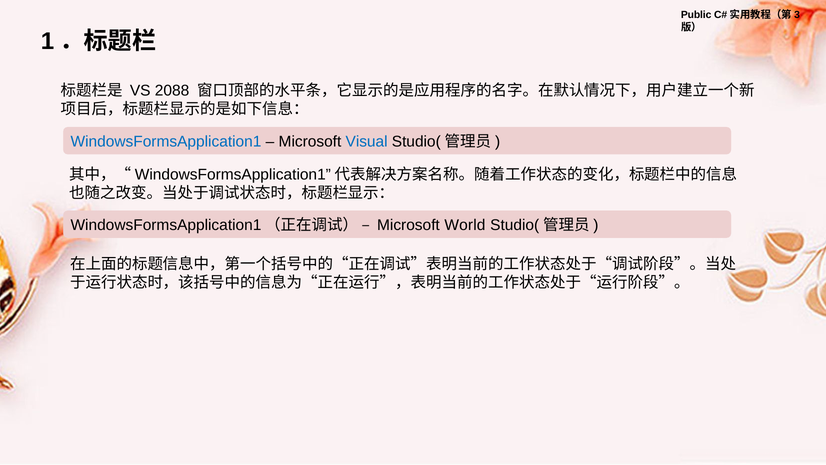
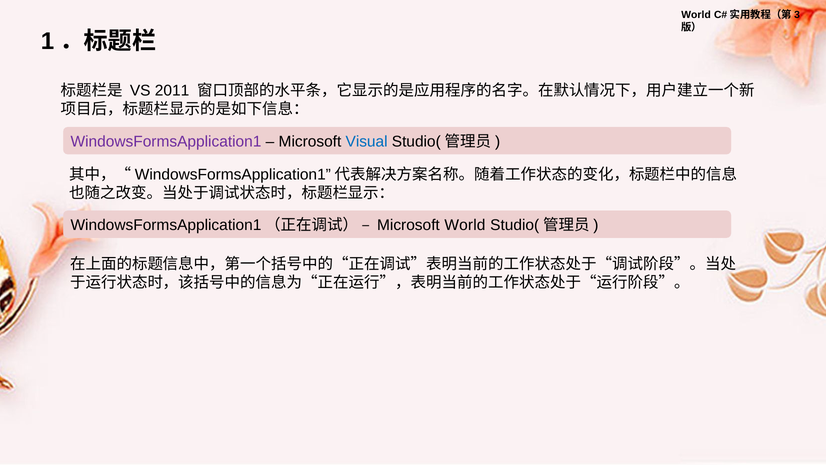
Public at (696, 15): Public -> World
2088: 2088 -> 2011
WindowsFormsApplication1 colour: blue -> purple
